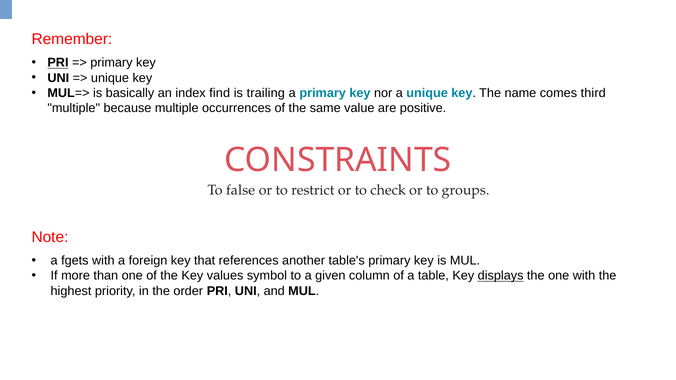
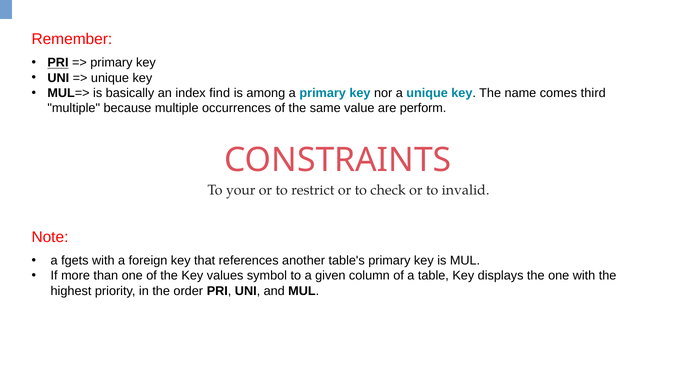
trailing: trailing -> among
positive: positive -> perform
false: false -> your
groups: groups -> invalid
displays underline: present -> none
